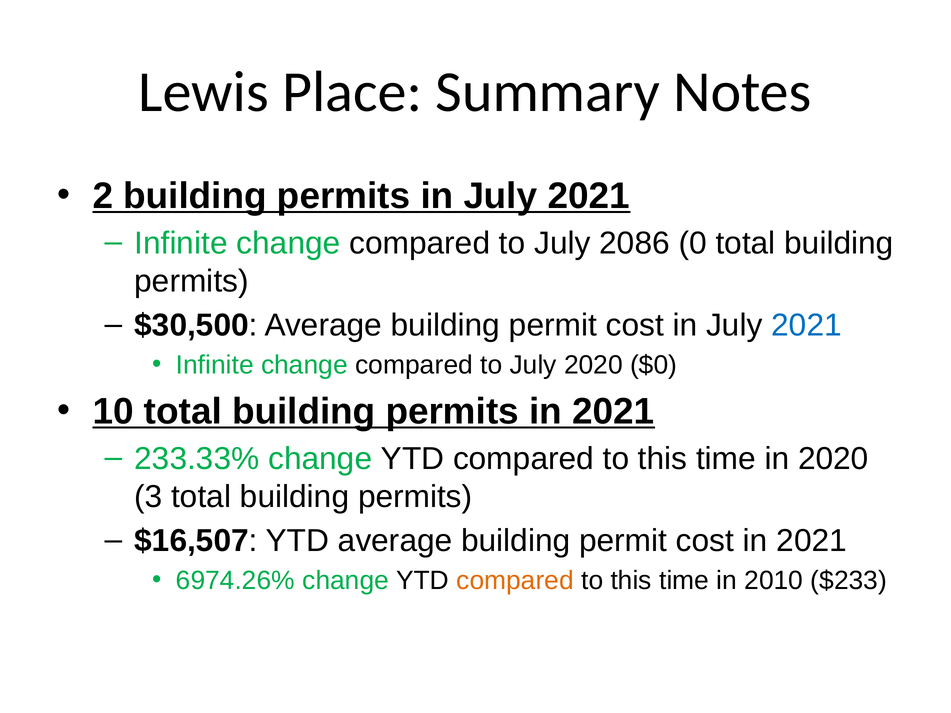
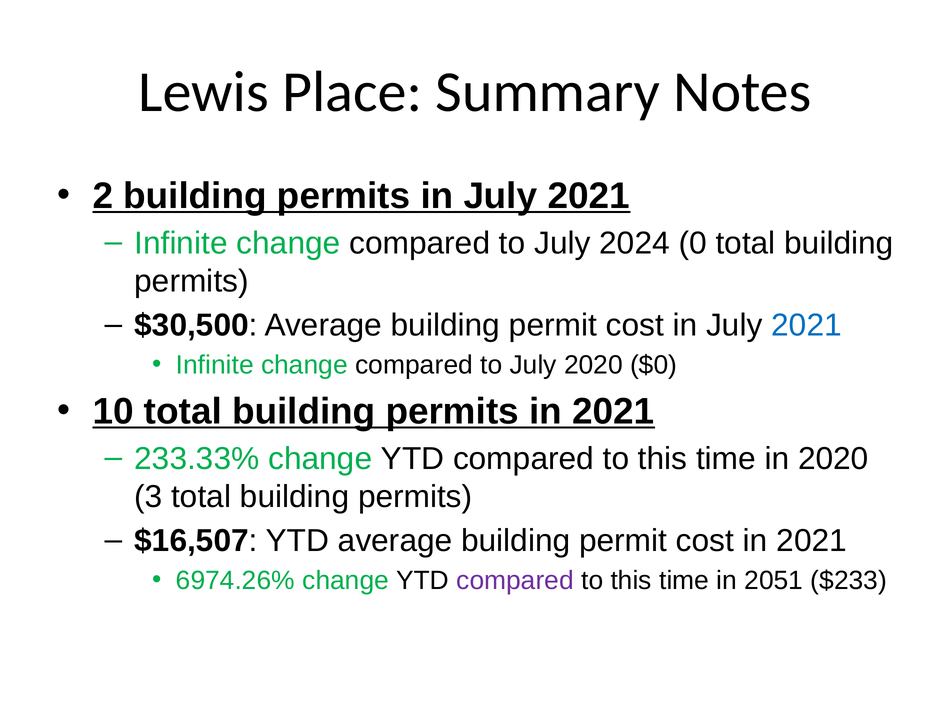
2086: 2086 -> 2024
compared at (515, 581) colour: orange -> purple
2010: 2010 -> 2051
